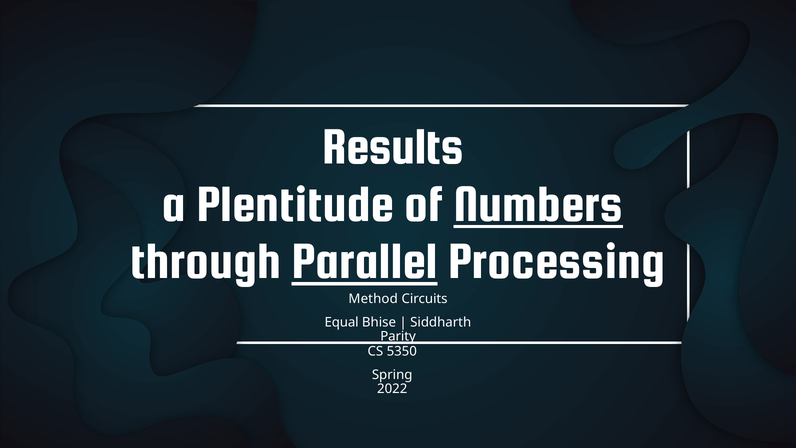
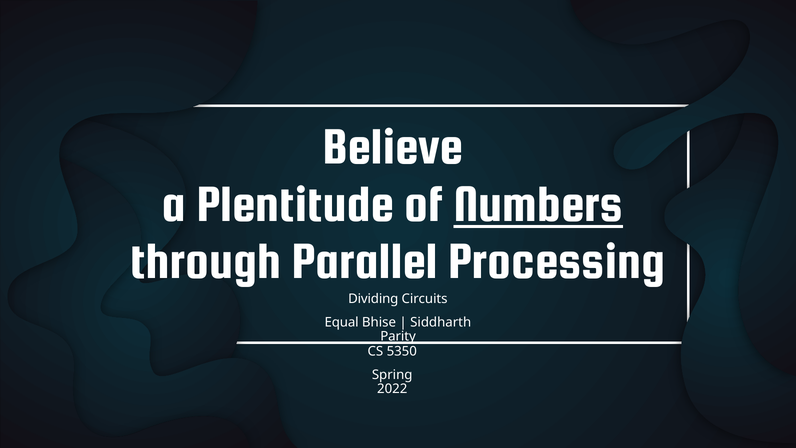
Results: Results -> Believe
Parallel underline: present -> none
Method: Method -> Dividing
